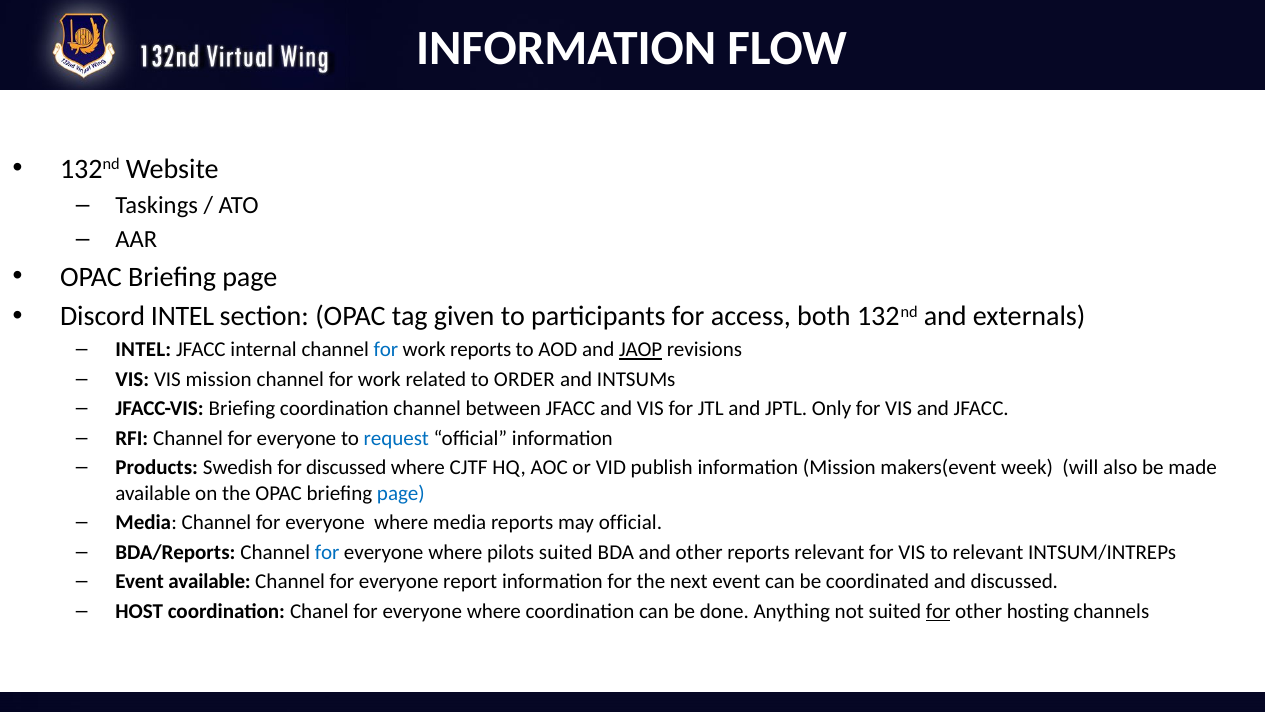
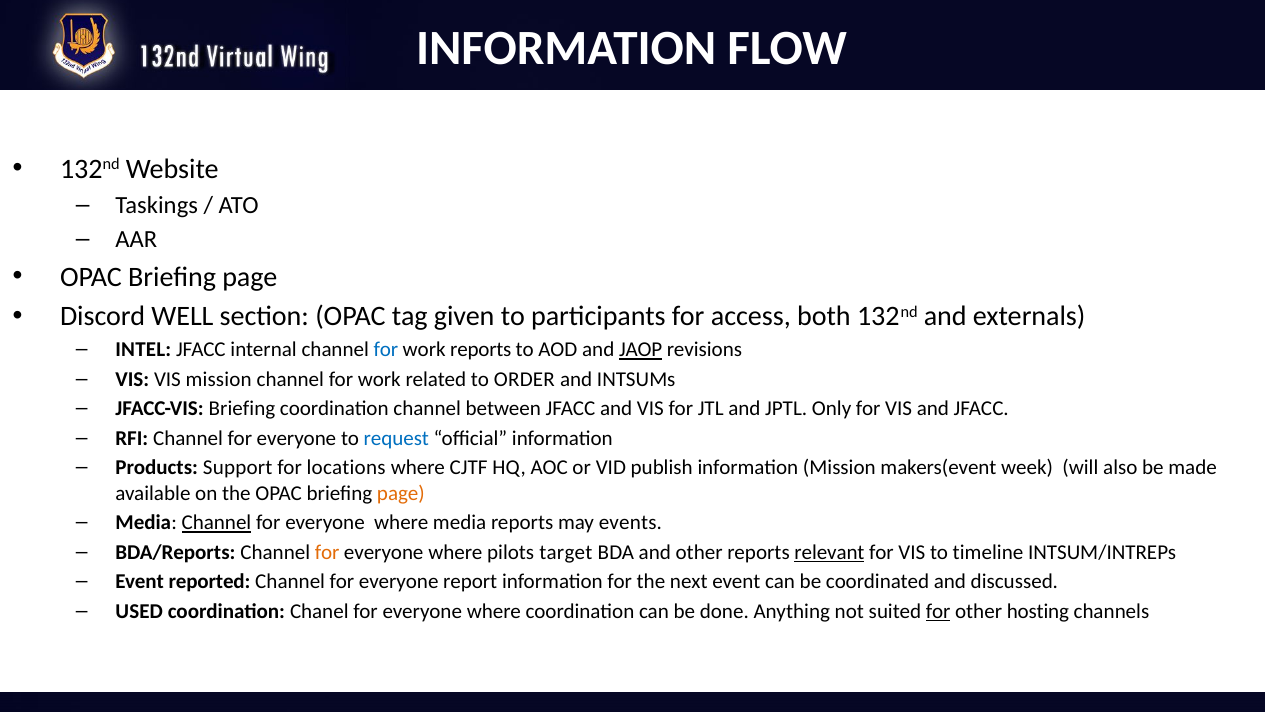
Discord INTEL: INTEL -> WELL
Swedish: Swedish -> Support
for discussed: discussed -> locations
page at (401, 493) colour: blue -> orange
Channel at (216, 523) underline: none -> present
may official: official -> events
for at (327, 552) colour: blue -> orange
pilots suited: suited -> target
relevant at (829, 552) underline: none -> present
to relevant: relevant -> timeline
Event available: available -> reported
HOST: HOST -> USED
